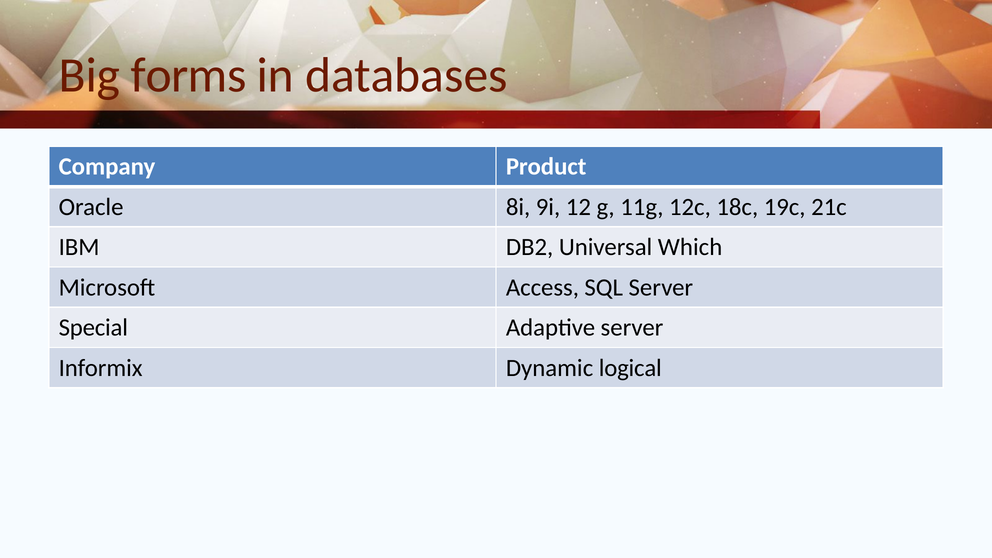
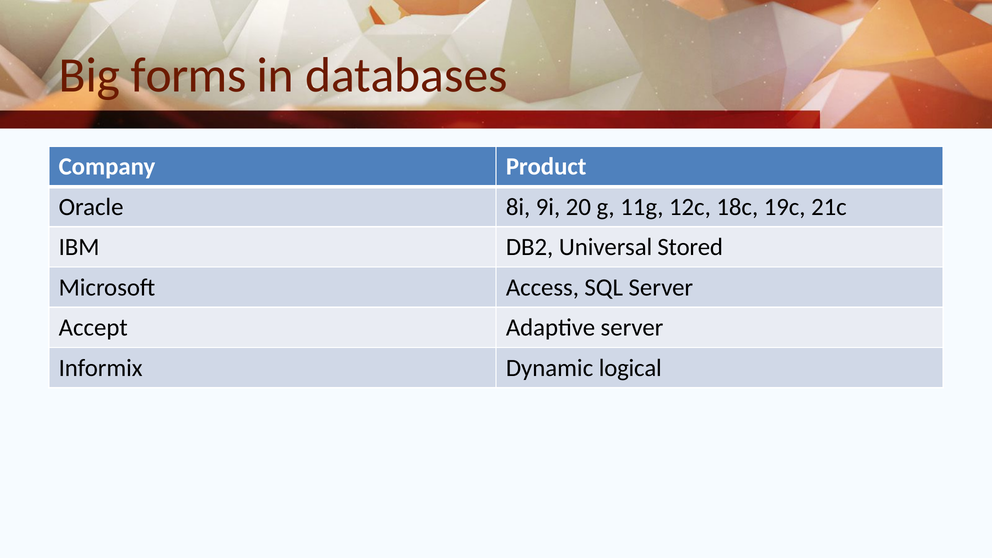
12: 12 -> 20
Which: Which -> Stored
Special: Special -> Accept
